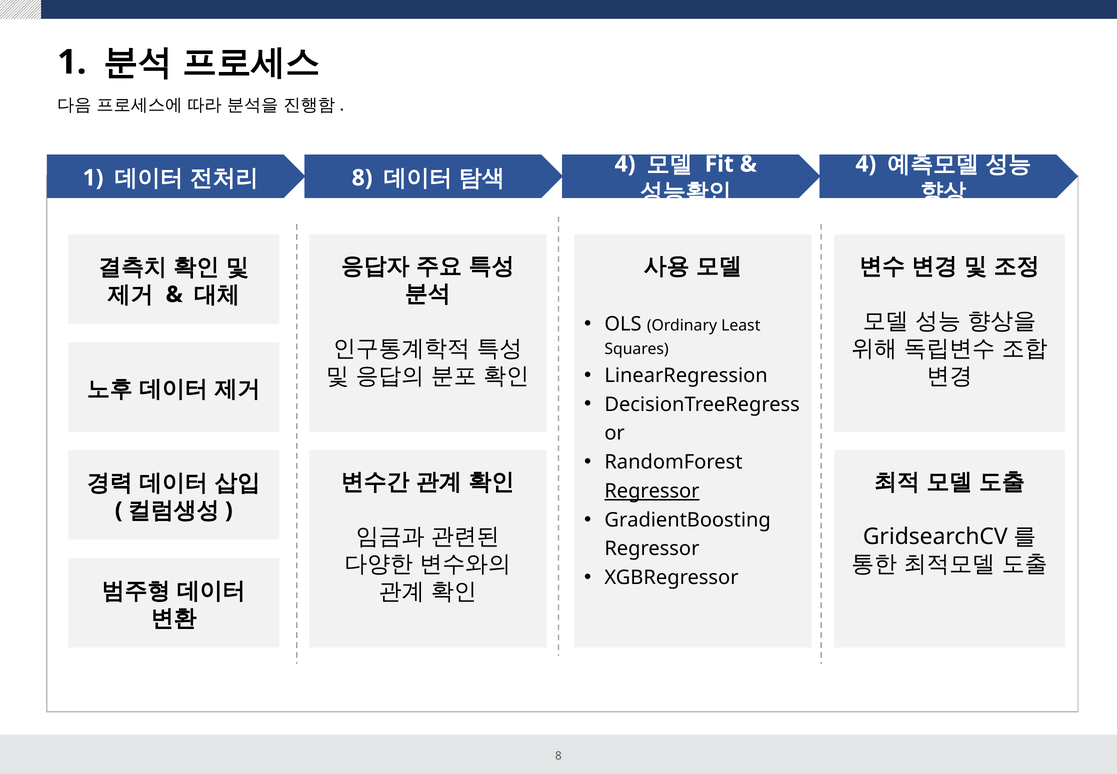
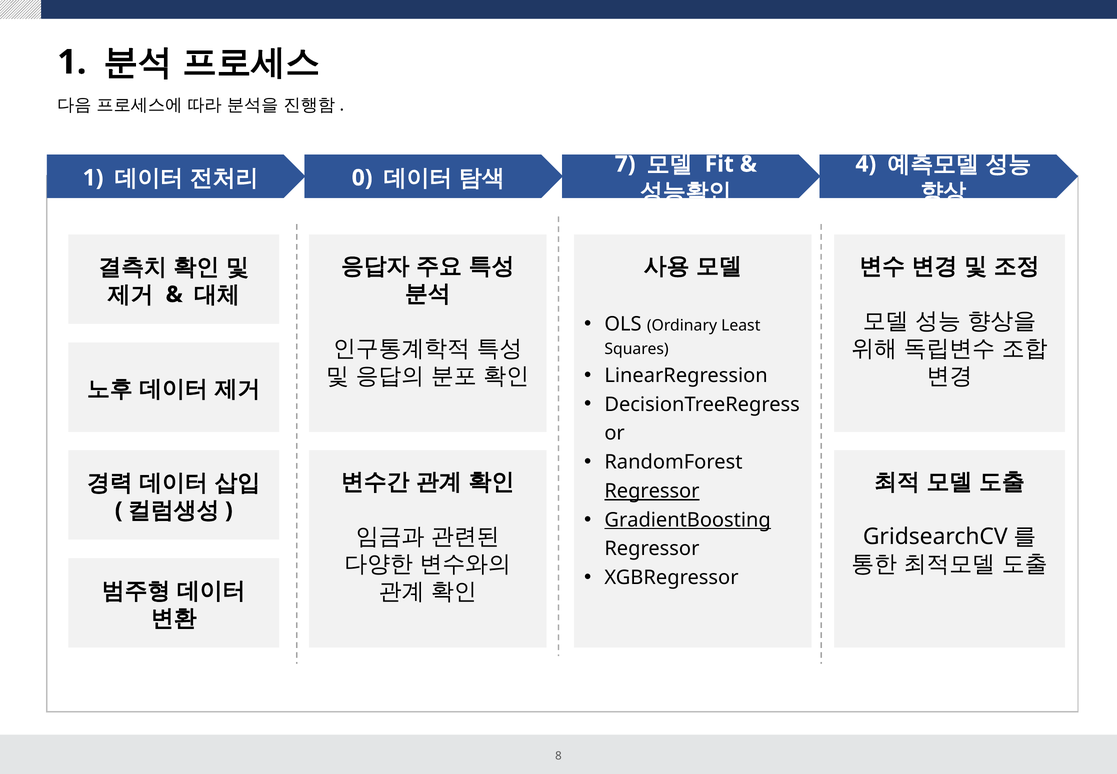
8 at (362, 178): 8 -> 0
4 at (625, 164): 4 -> 7
GradientBoosting underline: none -> present
